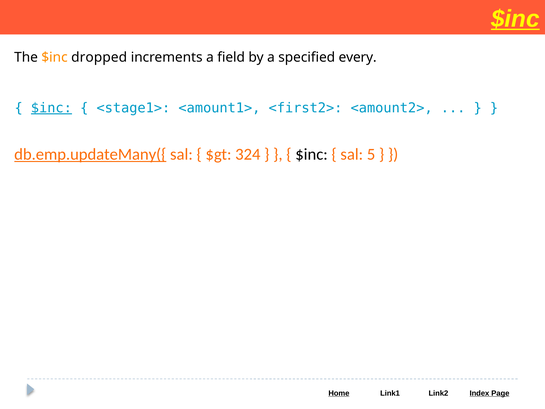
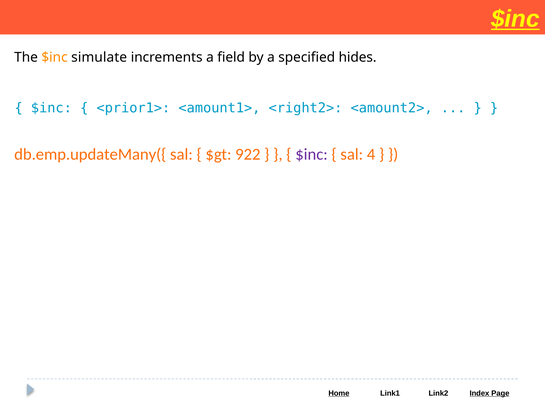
dropped: dropped -> simulate
every: every -> hides
$inc at (51, 108) underline: present -> none
<stage1>: <stage1> -> <prior1>
<first2>: <first2> -> <right2>
db.emp.updateMany({ underline: present -> none
324: 324 -> 922
$inc at (312, 154) colour: black -> purple
5: 5 -> 4
